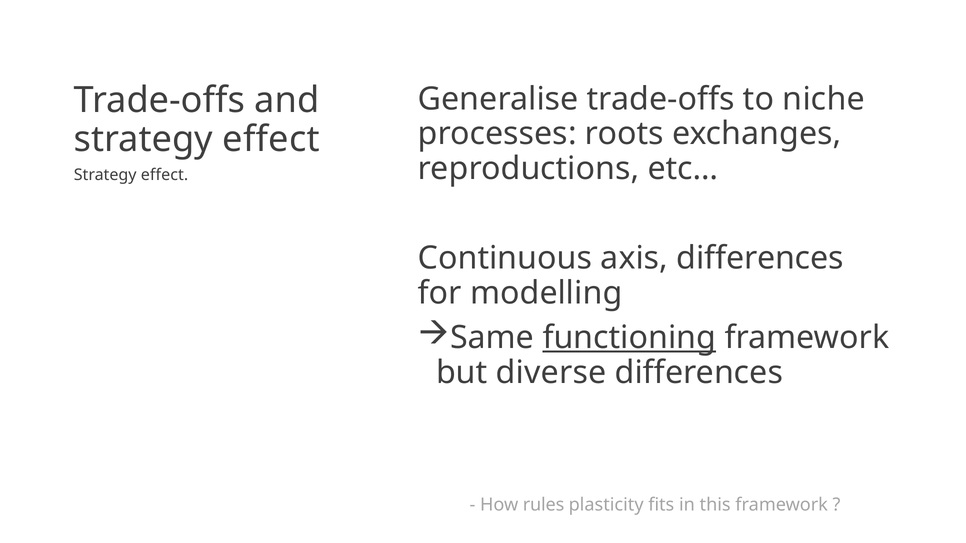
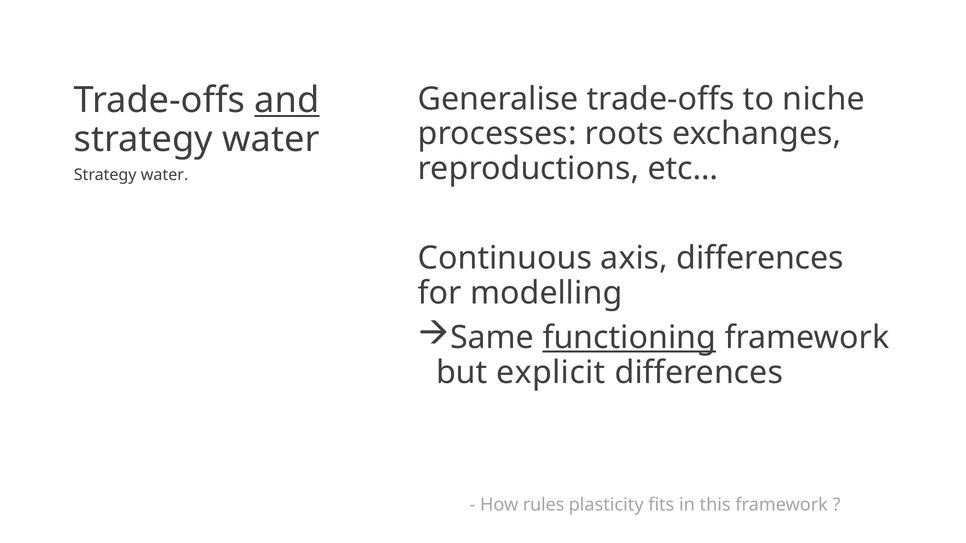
and underline: none -> present
effect at (271, 140): effect -> water
effect at (165, 175): effect -> water
diverse: diverse -> explicit
